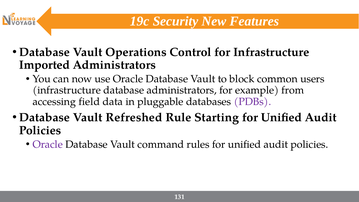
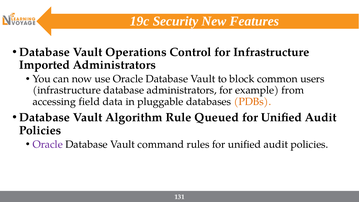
PDBs colour: purple -> orange
Refreshed: Refreshed -> Algorithm
Starting: Starting -> Queued
